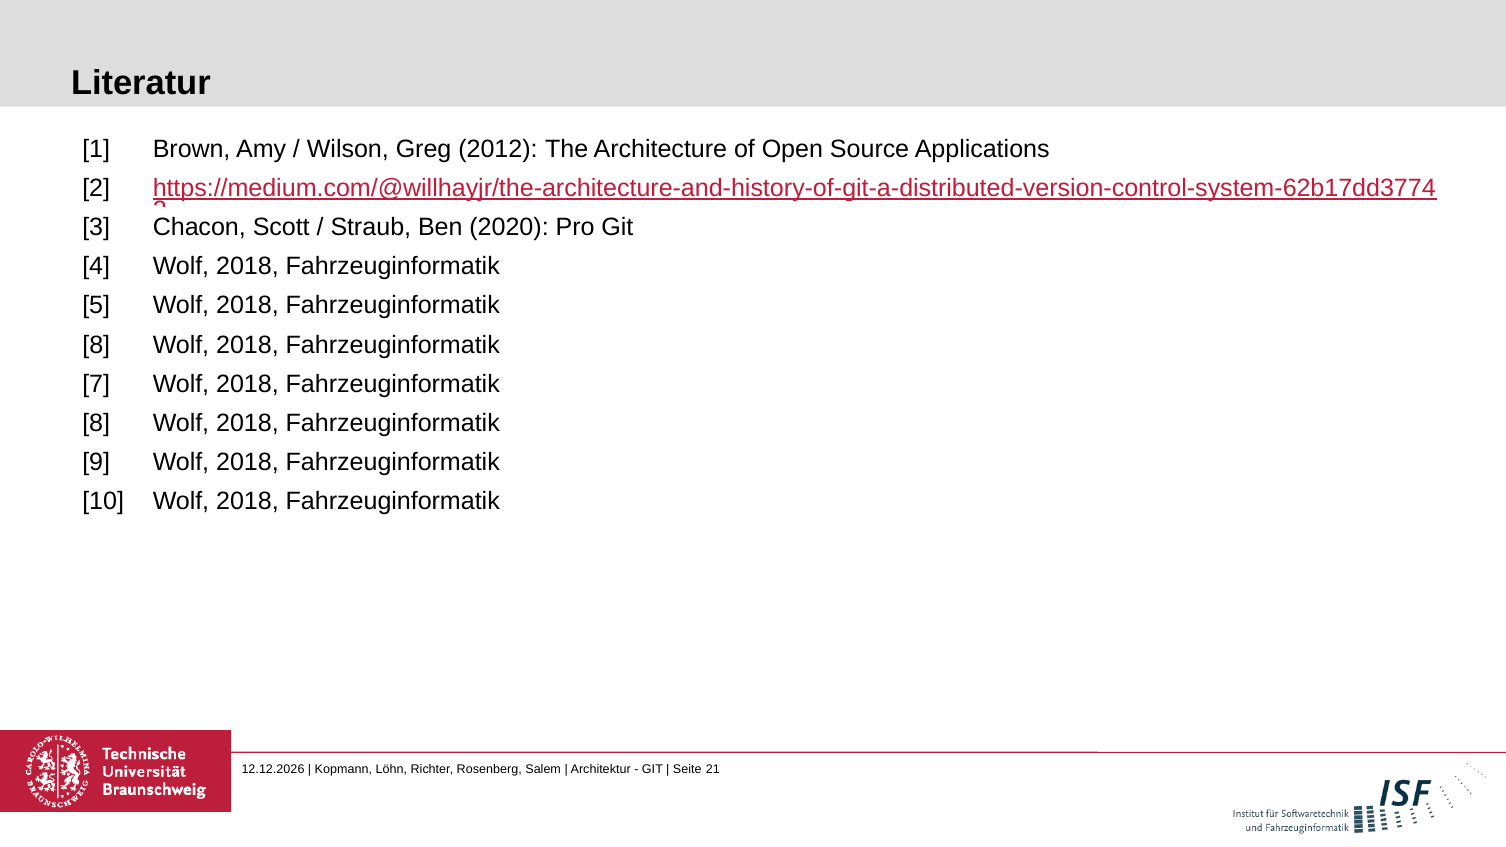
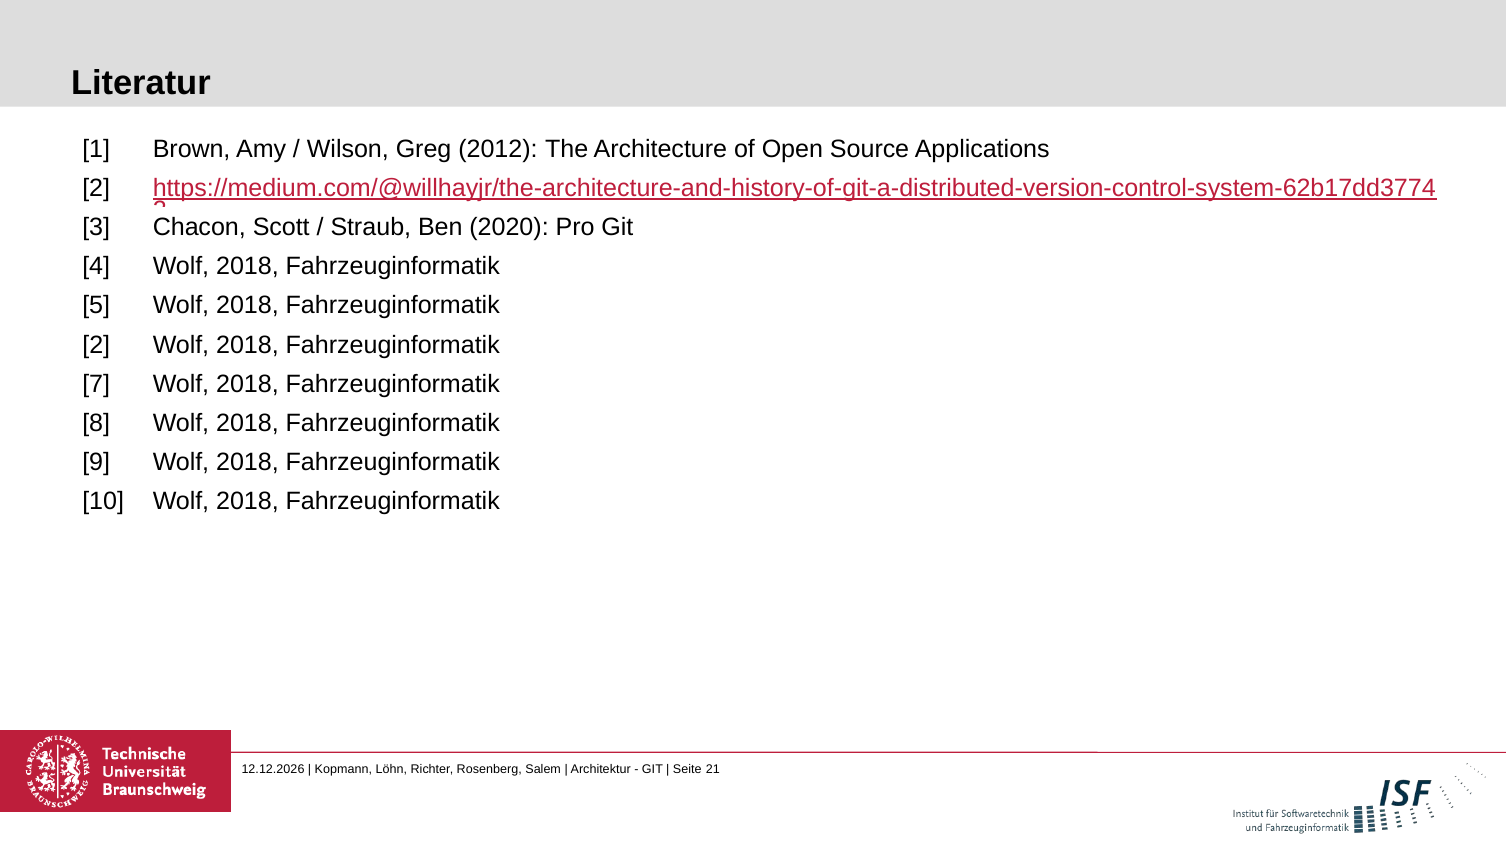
8 at (96, 345): 8 -> 2
